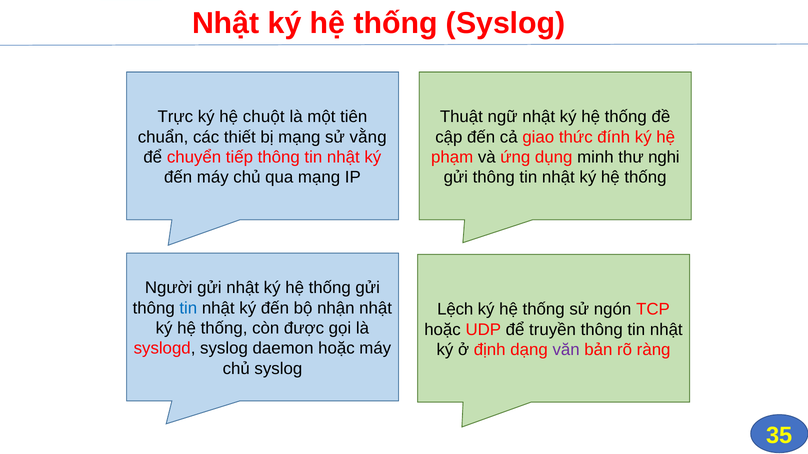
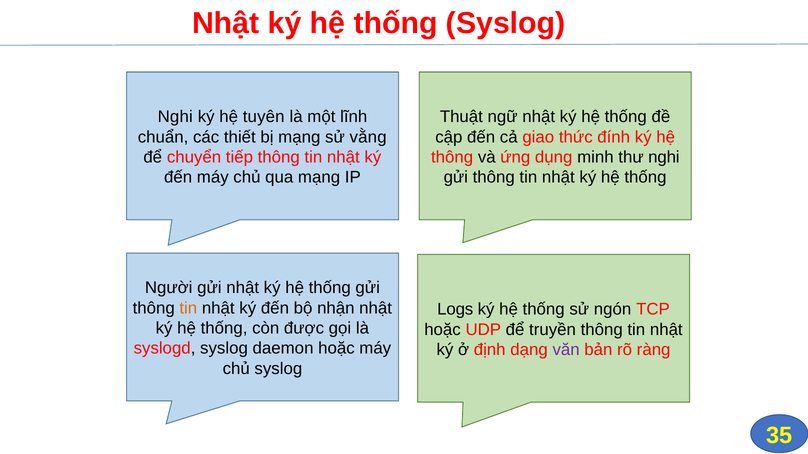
Trực at (175, 117): Trực -> Nghi
chuột: chuột -> tuyên
tiên: tiên -> lĩnh
phạm at (452, 157): phạm -> thông
tin at (188, 308) colour: blue -> orange
Lệch: Lệch -> Logs
